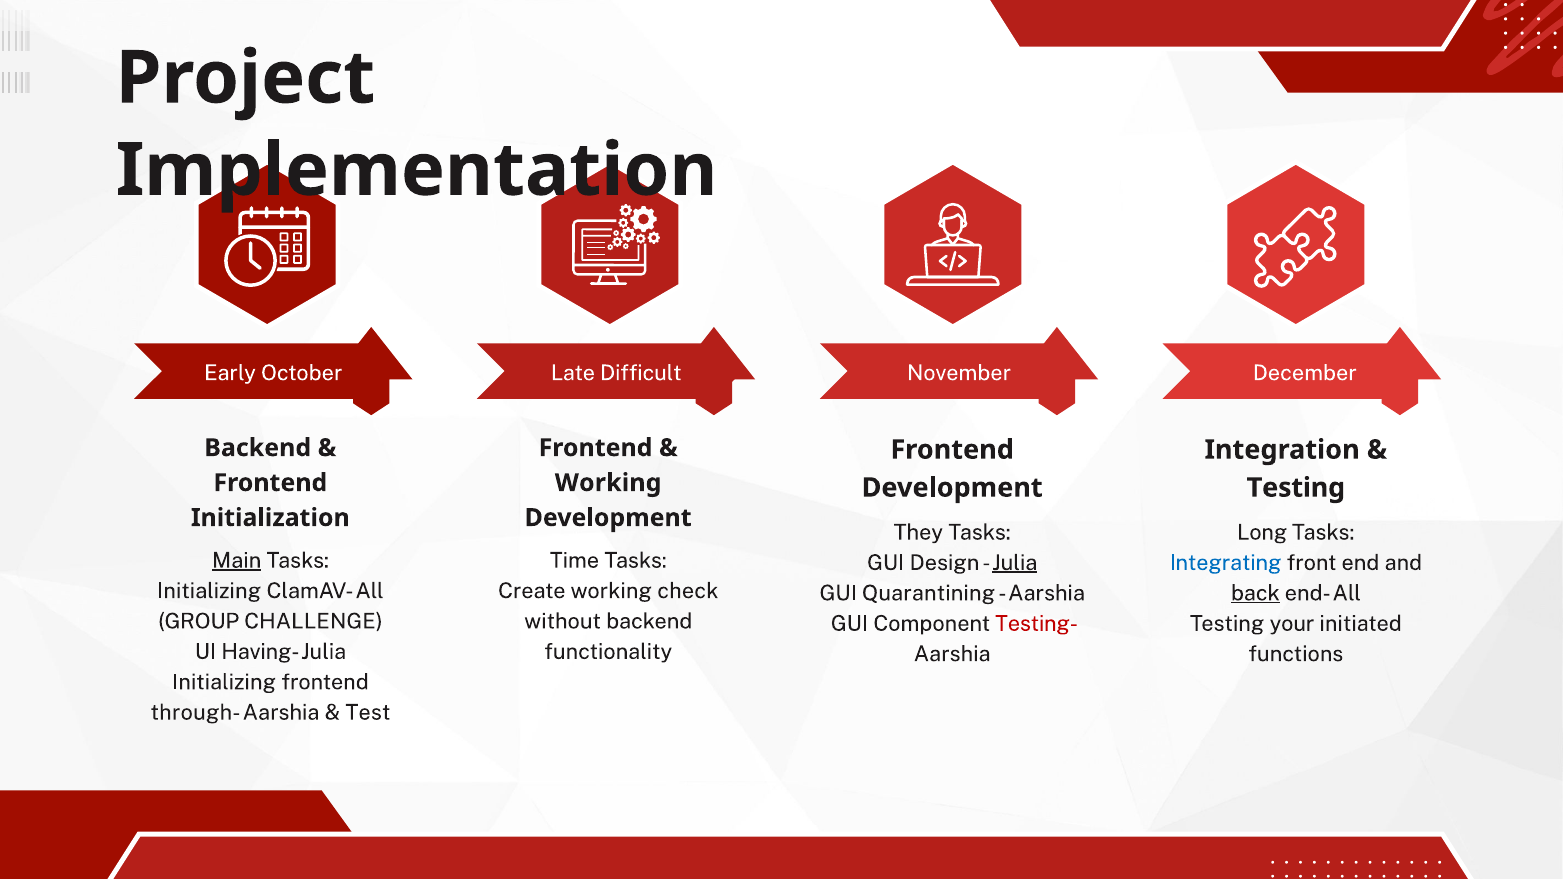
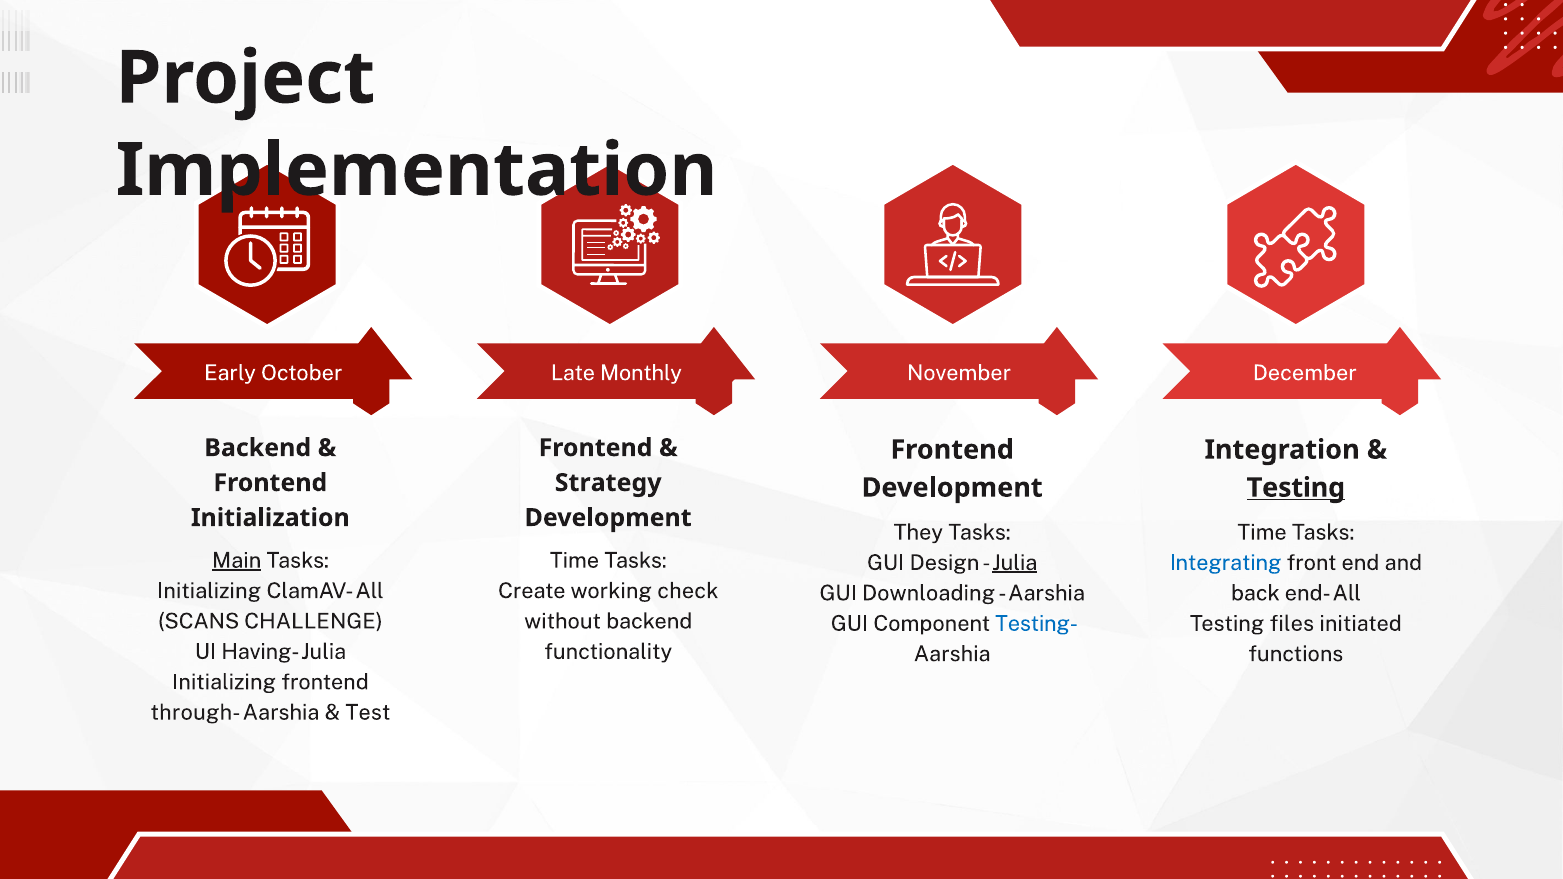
Difficult: Difficult -> Monthly
Working at (608, 483): Working -> Strategy
Testing at (1296, 488) underline: none -> present
Long at (1262, 533): Long -> Time
Quarantining: Quarantining -> Downloading
back underline: present -> none
GROUP: GROUP -> SCANS
Testing- colour: red -> blue
your: your -> files
